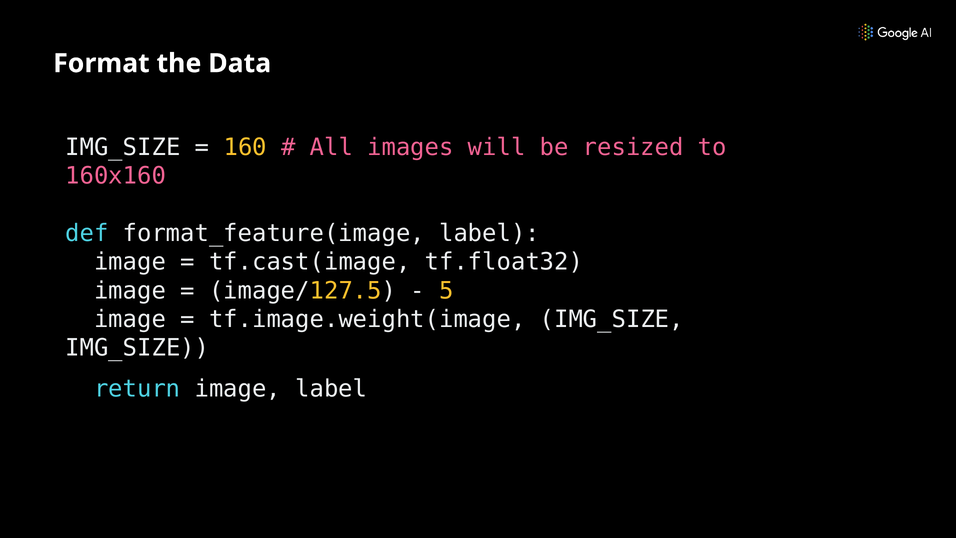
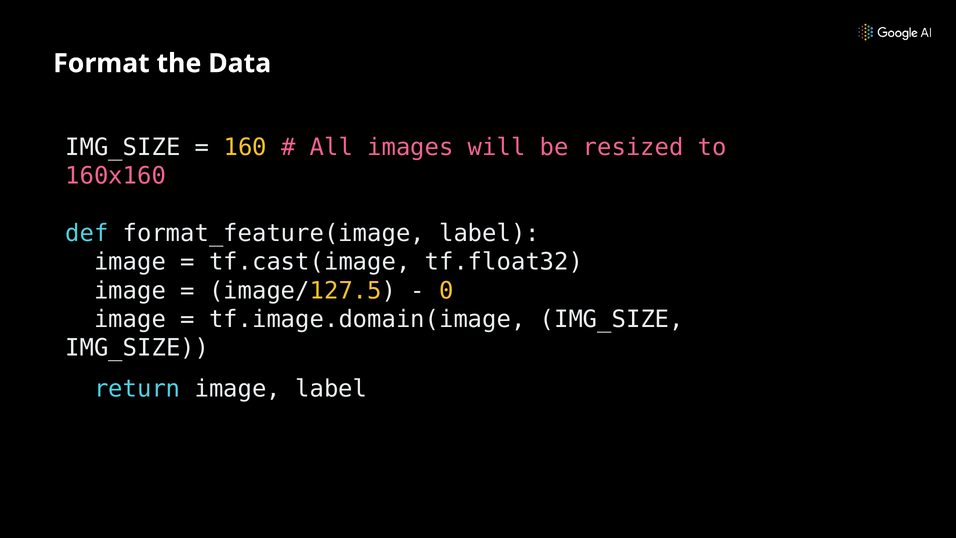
5: 5 -> 0
tf.image.weight(image: tf.image.weight(image -> tf.image.domain(image
